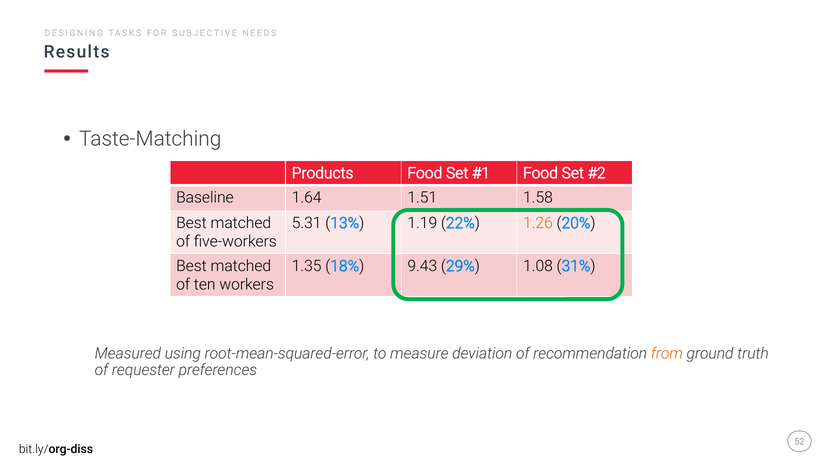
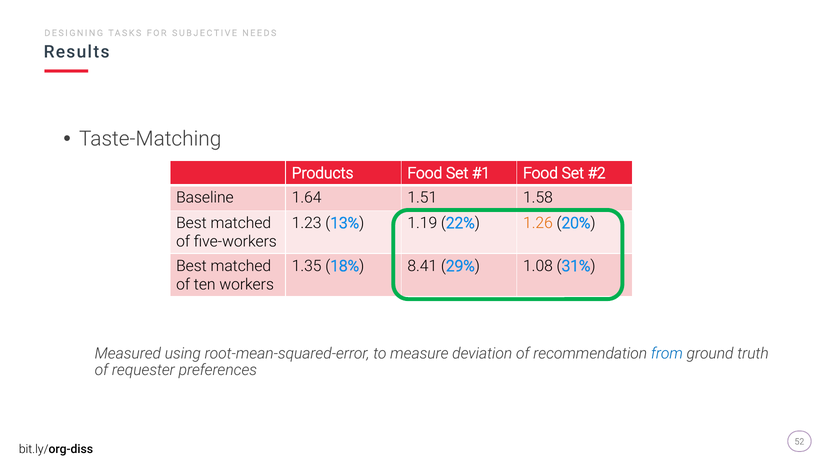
5.31: 5.31 -> 1.23
9.43: 9.43 -> 8.41
from colour: orange -> blue
